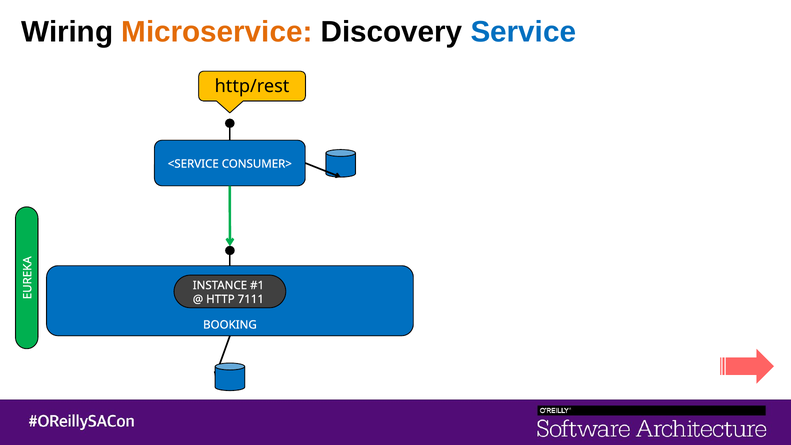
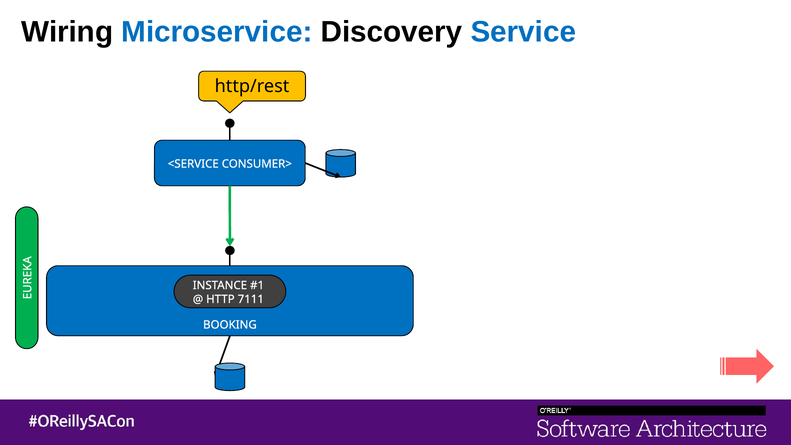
Microservice colour: orange -> blue
